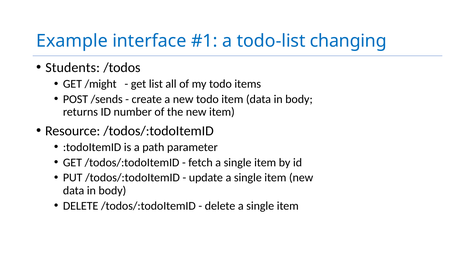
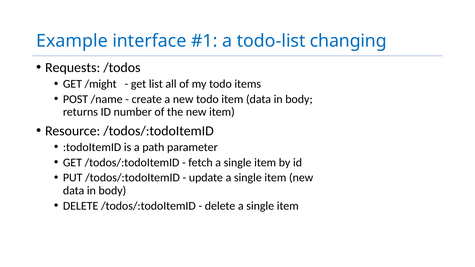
Students: Students -> Requests
/sends: /sends -> /name
